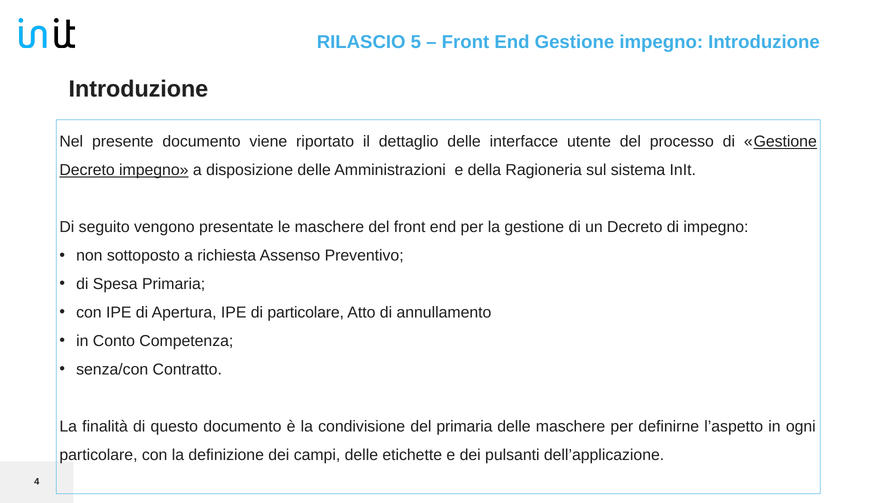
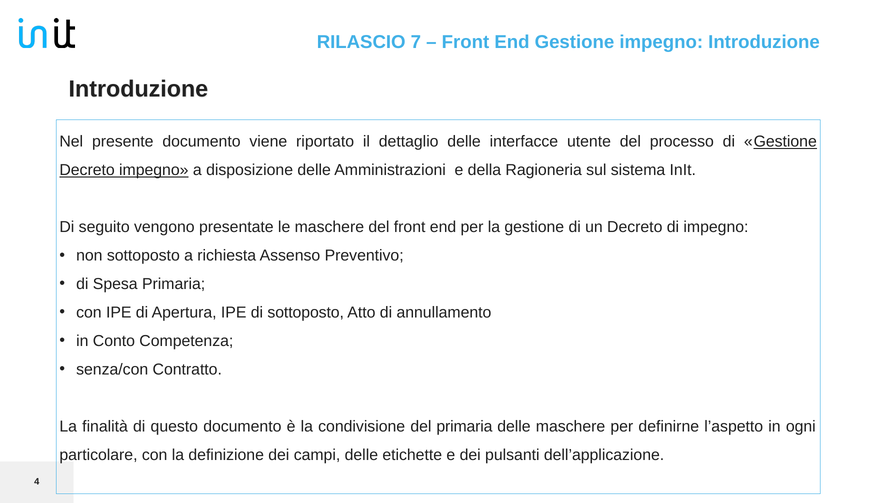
5: 5 -> 7
di particolare: particolare -> sottoposto
